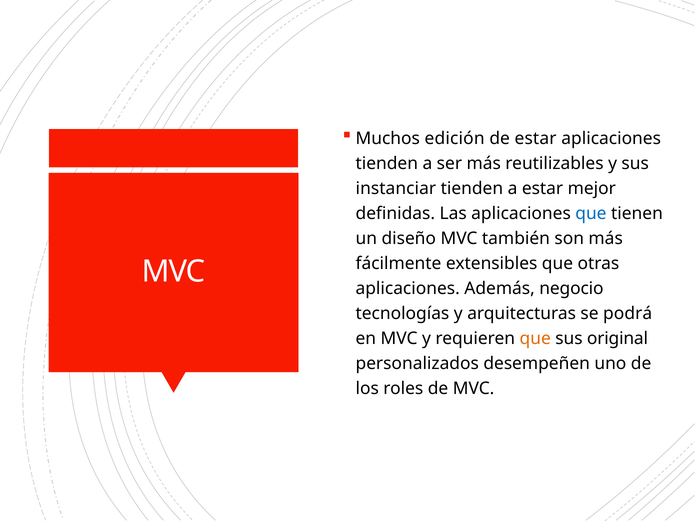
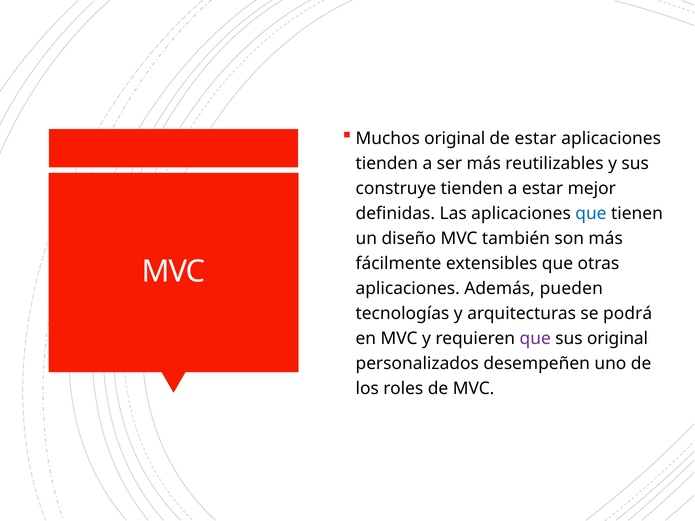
Muchos edición: edición -> original
instanciar: instanciar -> construye
negocio: negocio -> pueden
que at (535, 339) colour: orange -> purple
